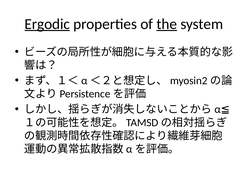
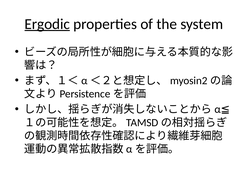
the underline: present -> none
